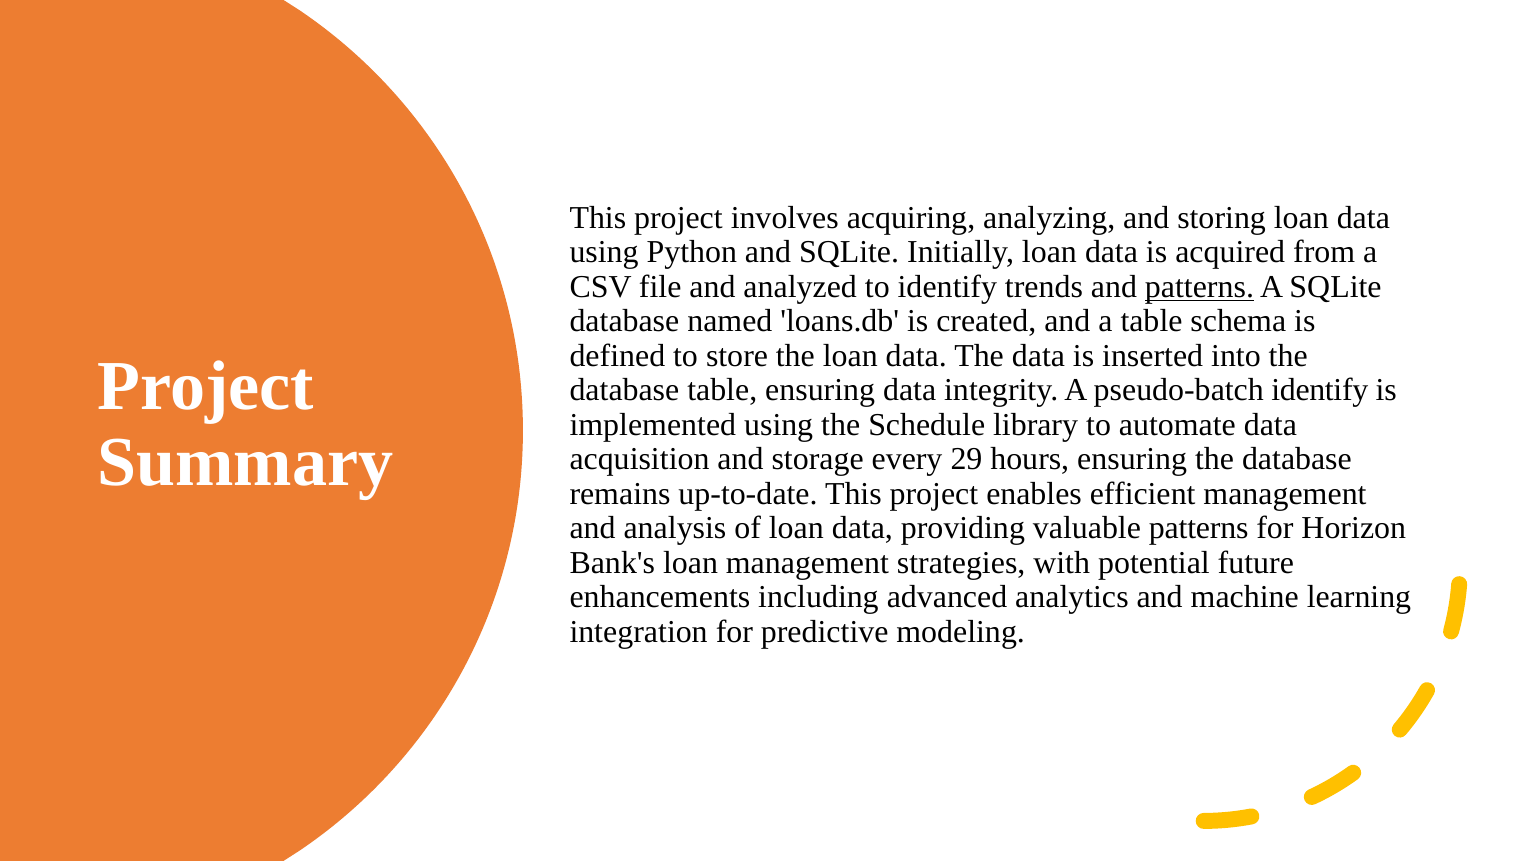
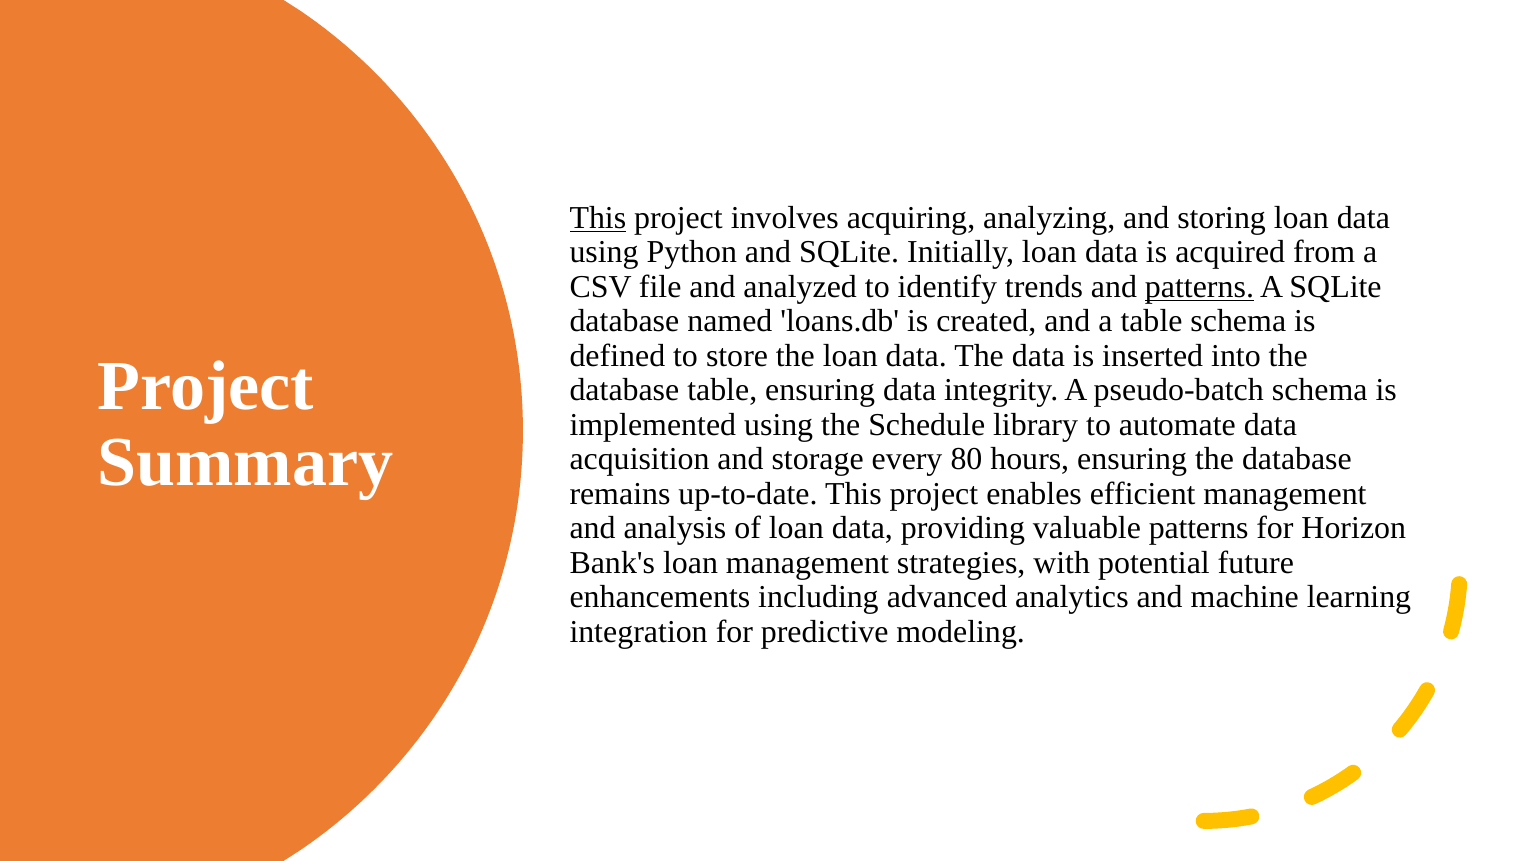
This at (598, 218) underline: none -> present
pseudo-batch identify: identify -> schema
29: 29 -> 80
